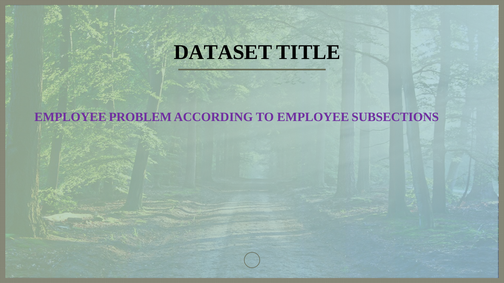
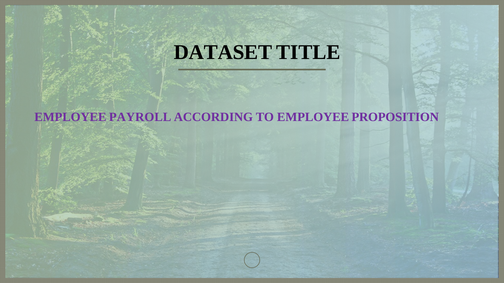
PROBLEM: PROBLEM -> PAYROLL
SUBSECTIONS: SUBSECTIONS -> PROPOSITION
